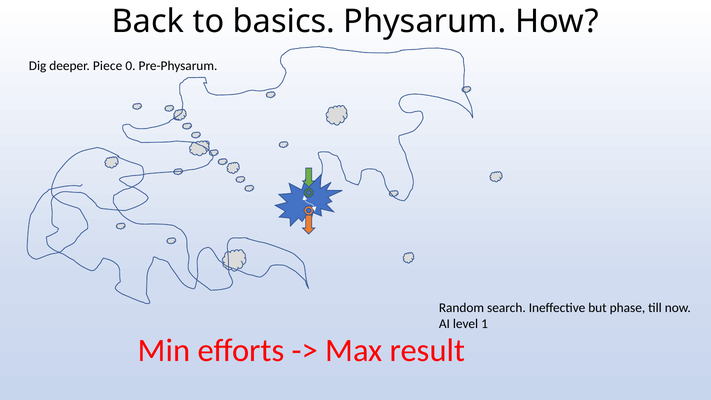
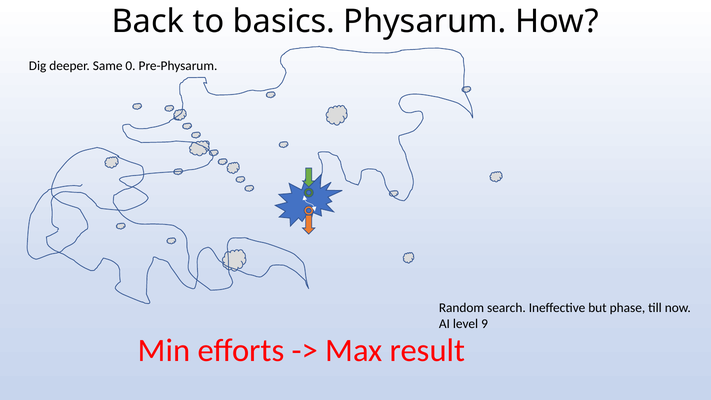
Piece: Piece -> Same
1: 1 -> 9
